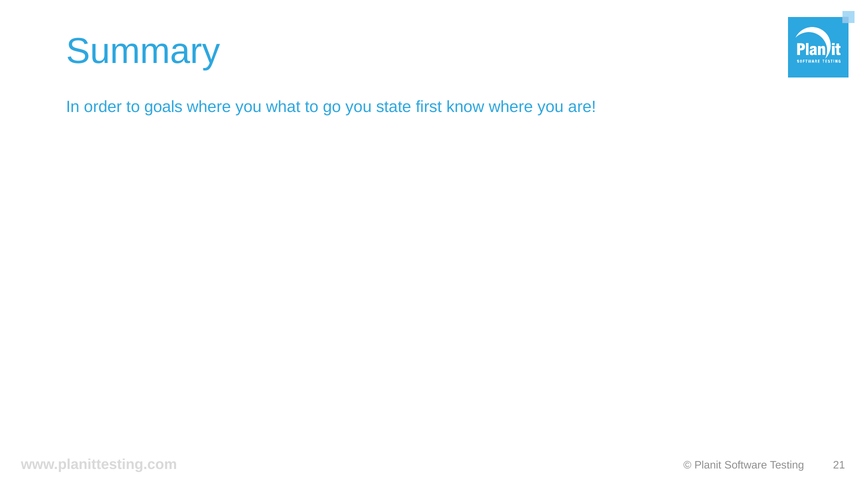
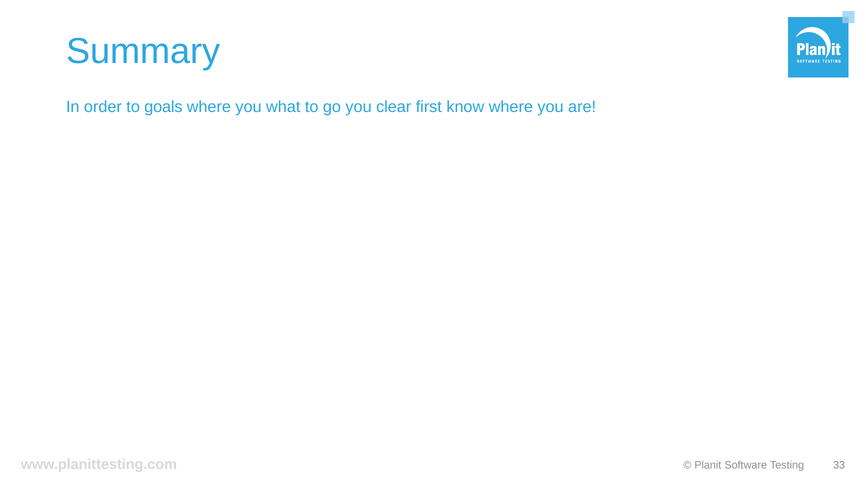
state: state -> clear
21: 21 -> 33
